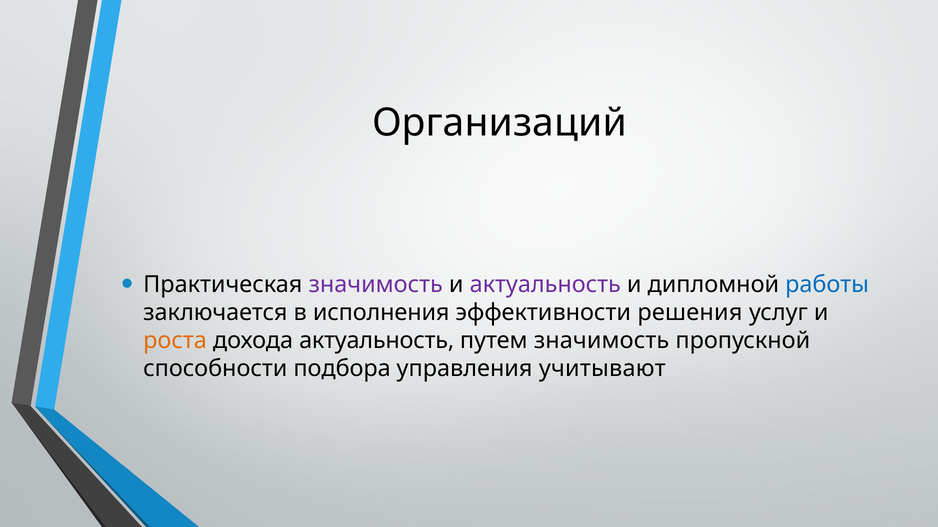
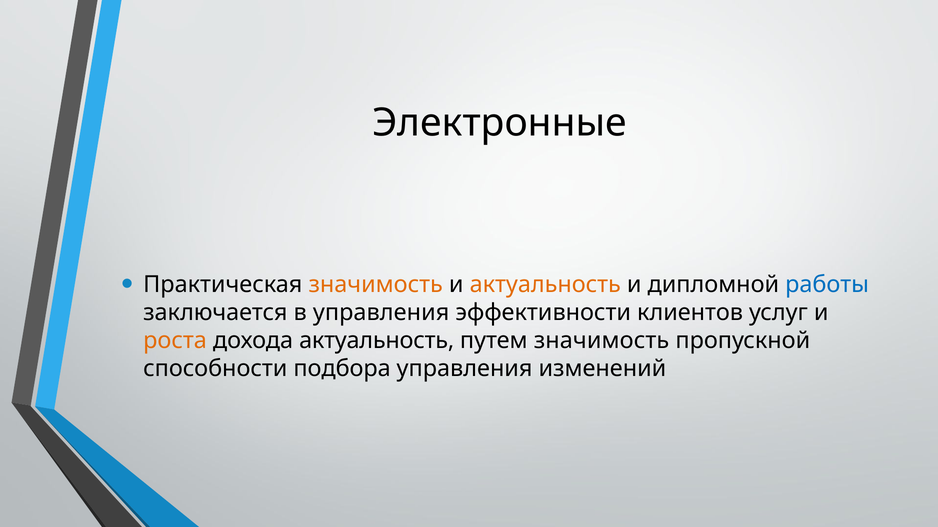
Организаций: Организаций -> Электронные
значимость at (376, 285) colour: purple -> orange
актуальность at (545, 285) colour: purple -> orange
в исполнения: исполнения -> управления
решения: решения -> клиентов
учитывают: учитывают -> изменений
